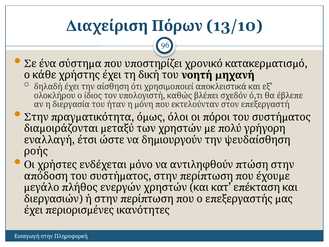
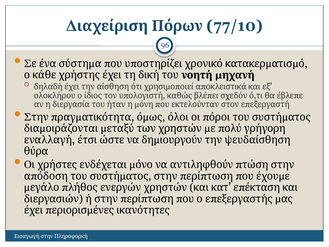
13/10: 13/10 -> 77/10
ροής: ροής -> θύρα
